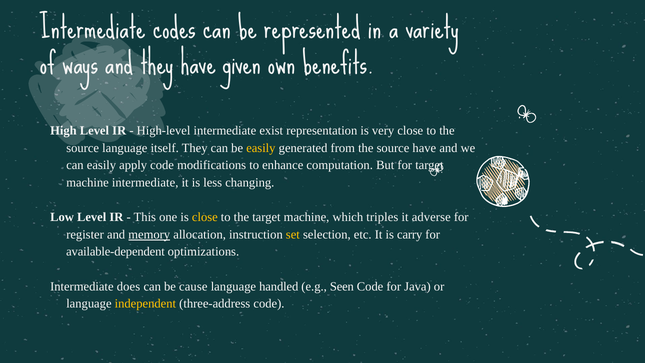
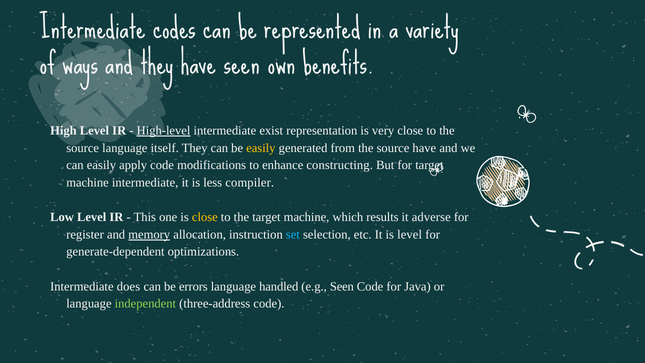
have given: given -> seen
High-level underline: none -> present
computation: computation -> constructing
changing: changing -> compiler
triples: triples -> results
set colour: yellow -> light blue
is carry: carry -> level
available-dependent: available-dependent -> generate-dependent
cause: cause -> errors
independent colour: yellow -> light green
